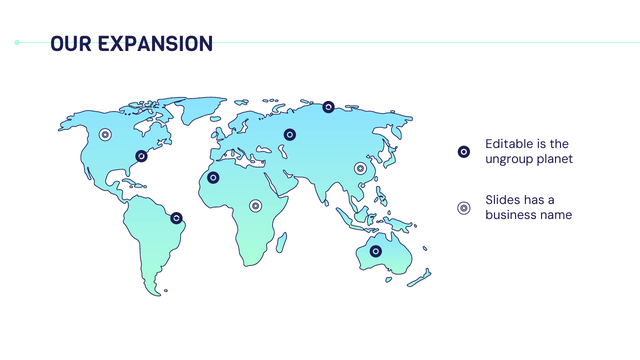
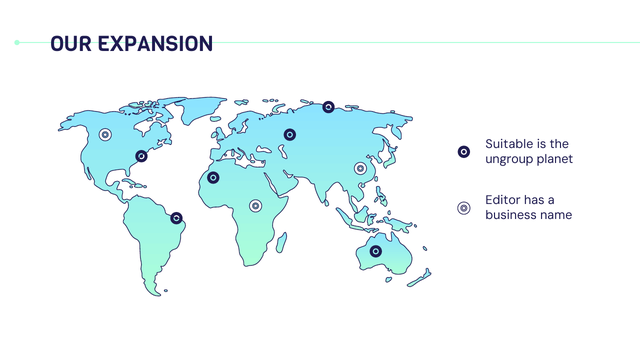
Editable: Editable -> Suitable
Slides: Slides -> Editor
